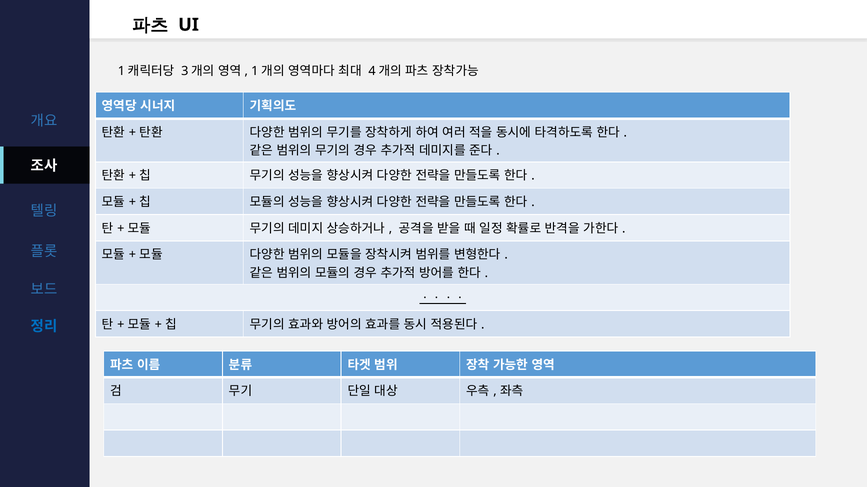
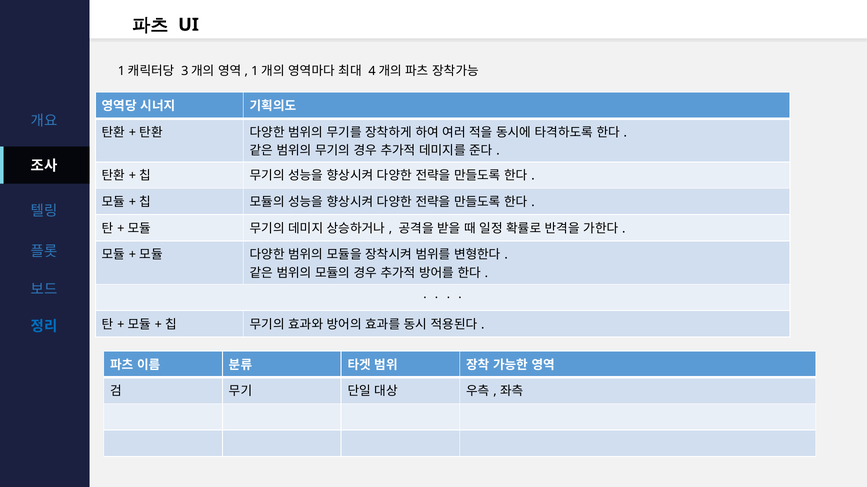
ㆍㆍㆍㆍ underline: present -> none
